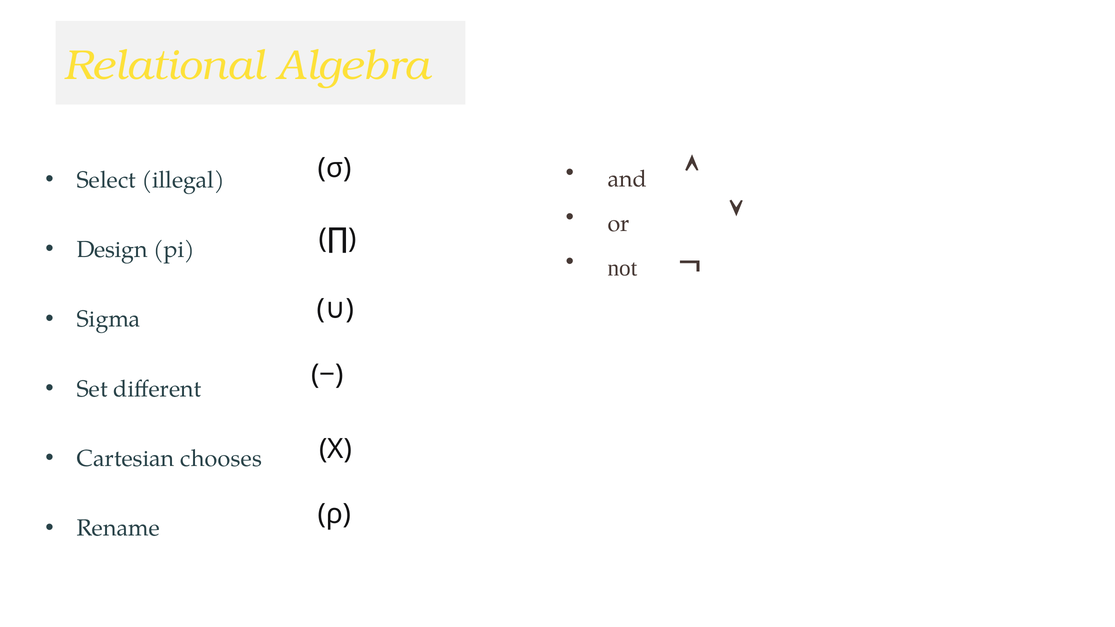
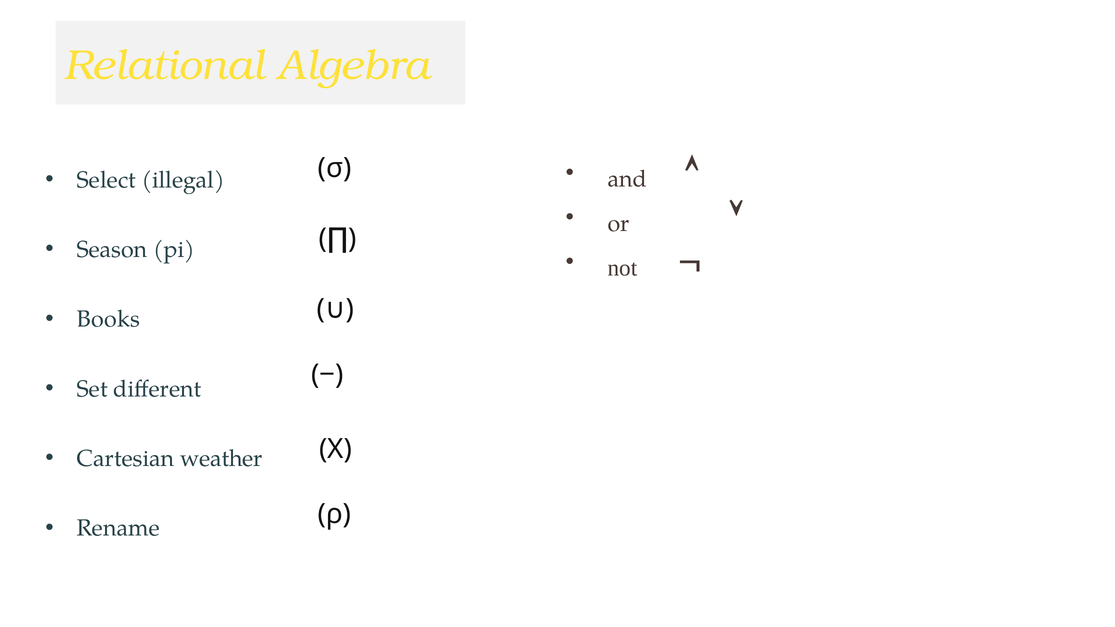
Design: Design -> Season
Sigma: Sigma -> Books
chooses: chooses -> weather
